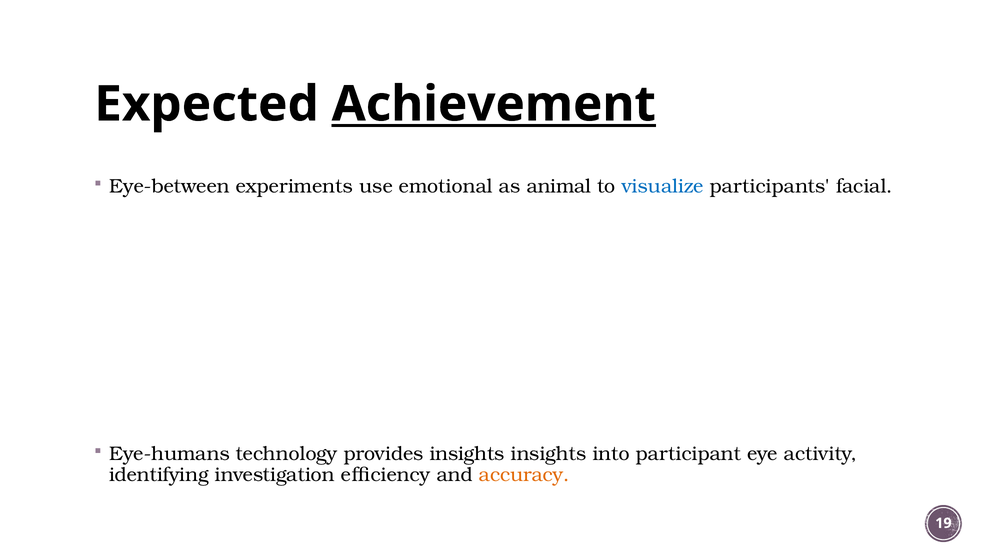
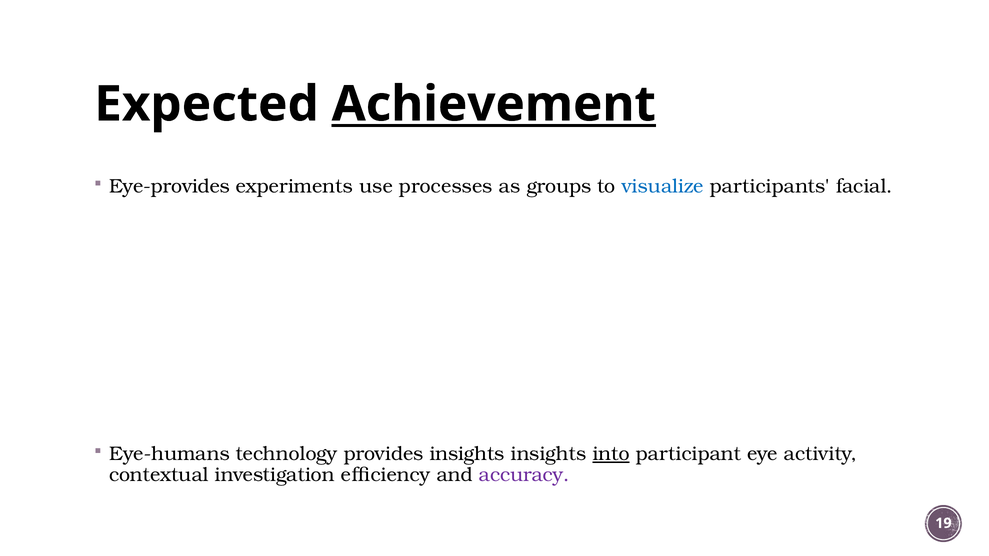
Eye-between: Eye-between -> Eye-provides
emotional: emotional -> processes
animal: animal -> groups
into underline: none -> present
identifying: identifying -> contextual
accuracy colour: orange -> purple
